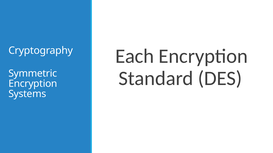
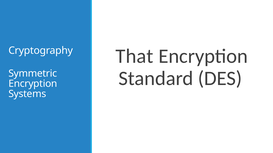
Each: Each -> That
